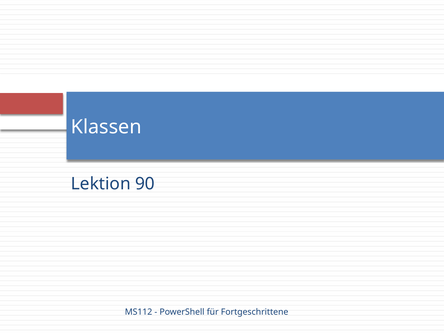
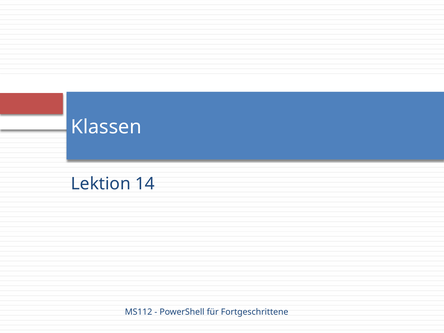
90: 90 -> 14
